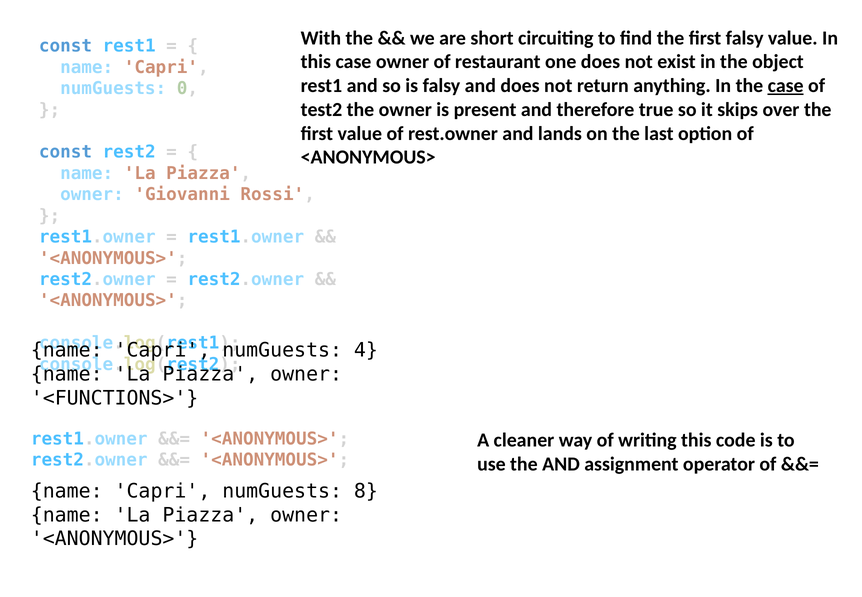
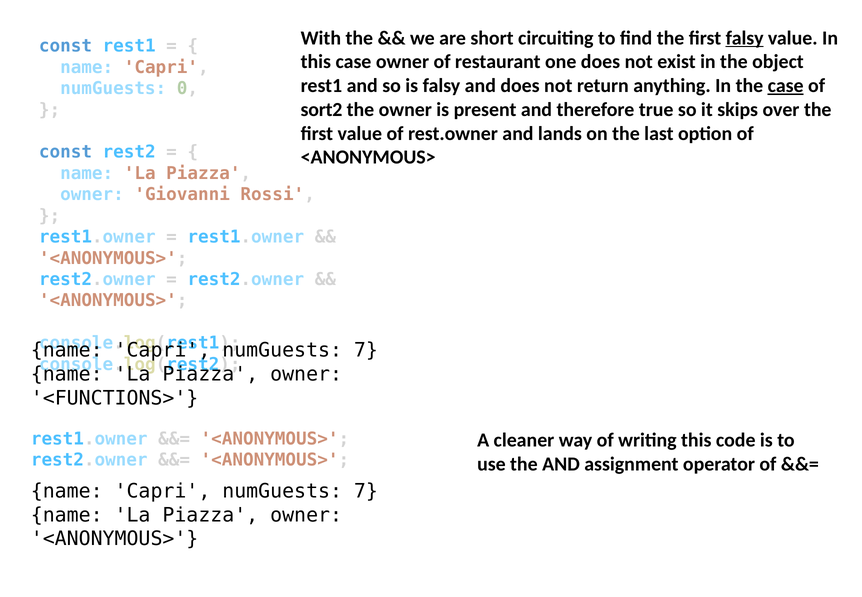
falsy at (745, 38) underline: none -> present
test2: test2 -> sort2
4 at (366, 350): 4 -> 7
8 at (366, 491): 8 -> 7
